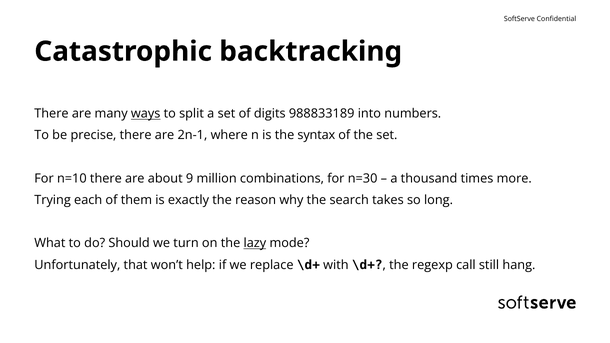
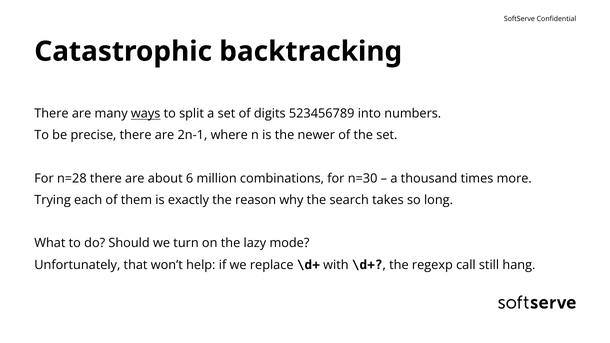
988833189: 988833189 -> 523456789
syntax: syntax -> newer
n=10: n=10 -> n=28
9: 9 -> 6
lazy underline: present -> none
